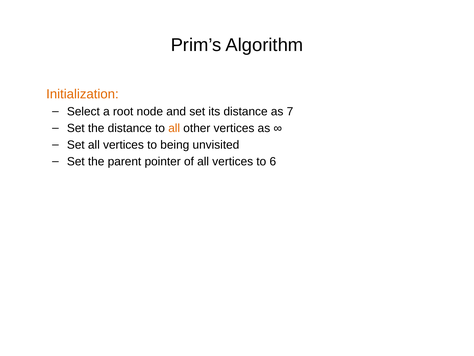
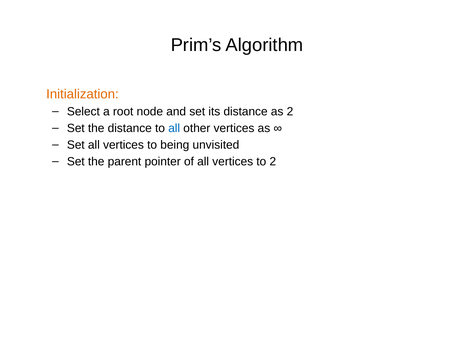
as 7: 7 -> 2
all at (174, 128) colour: orange -> blue
to 6: 6 -> 2
